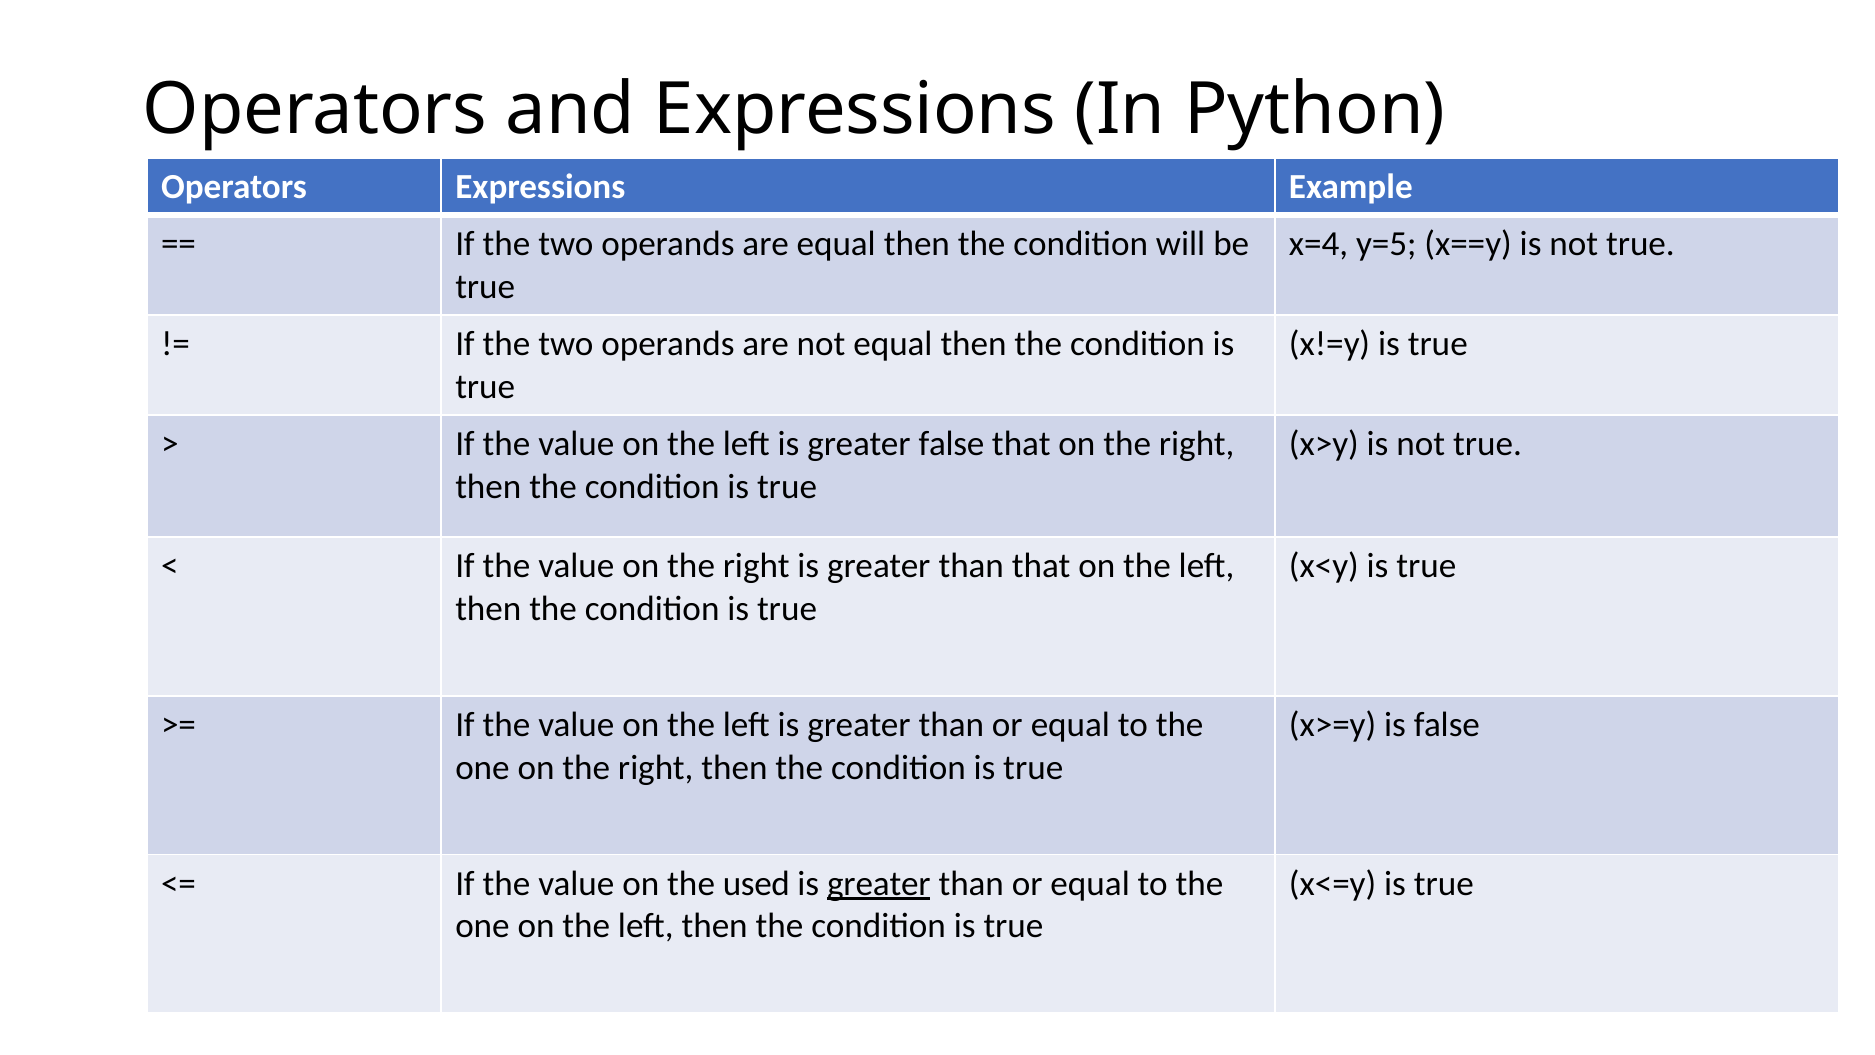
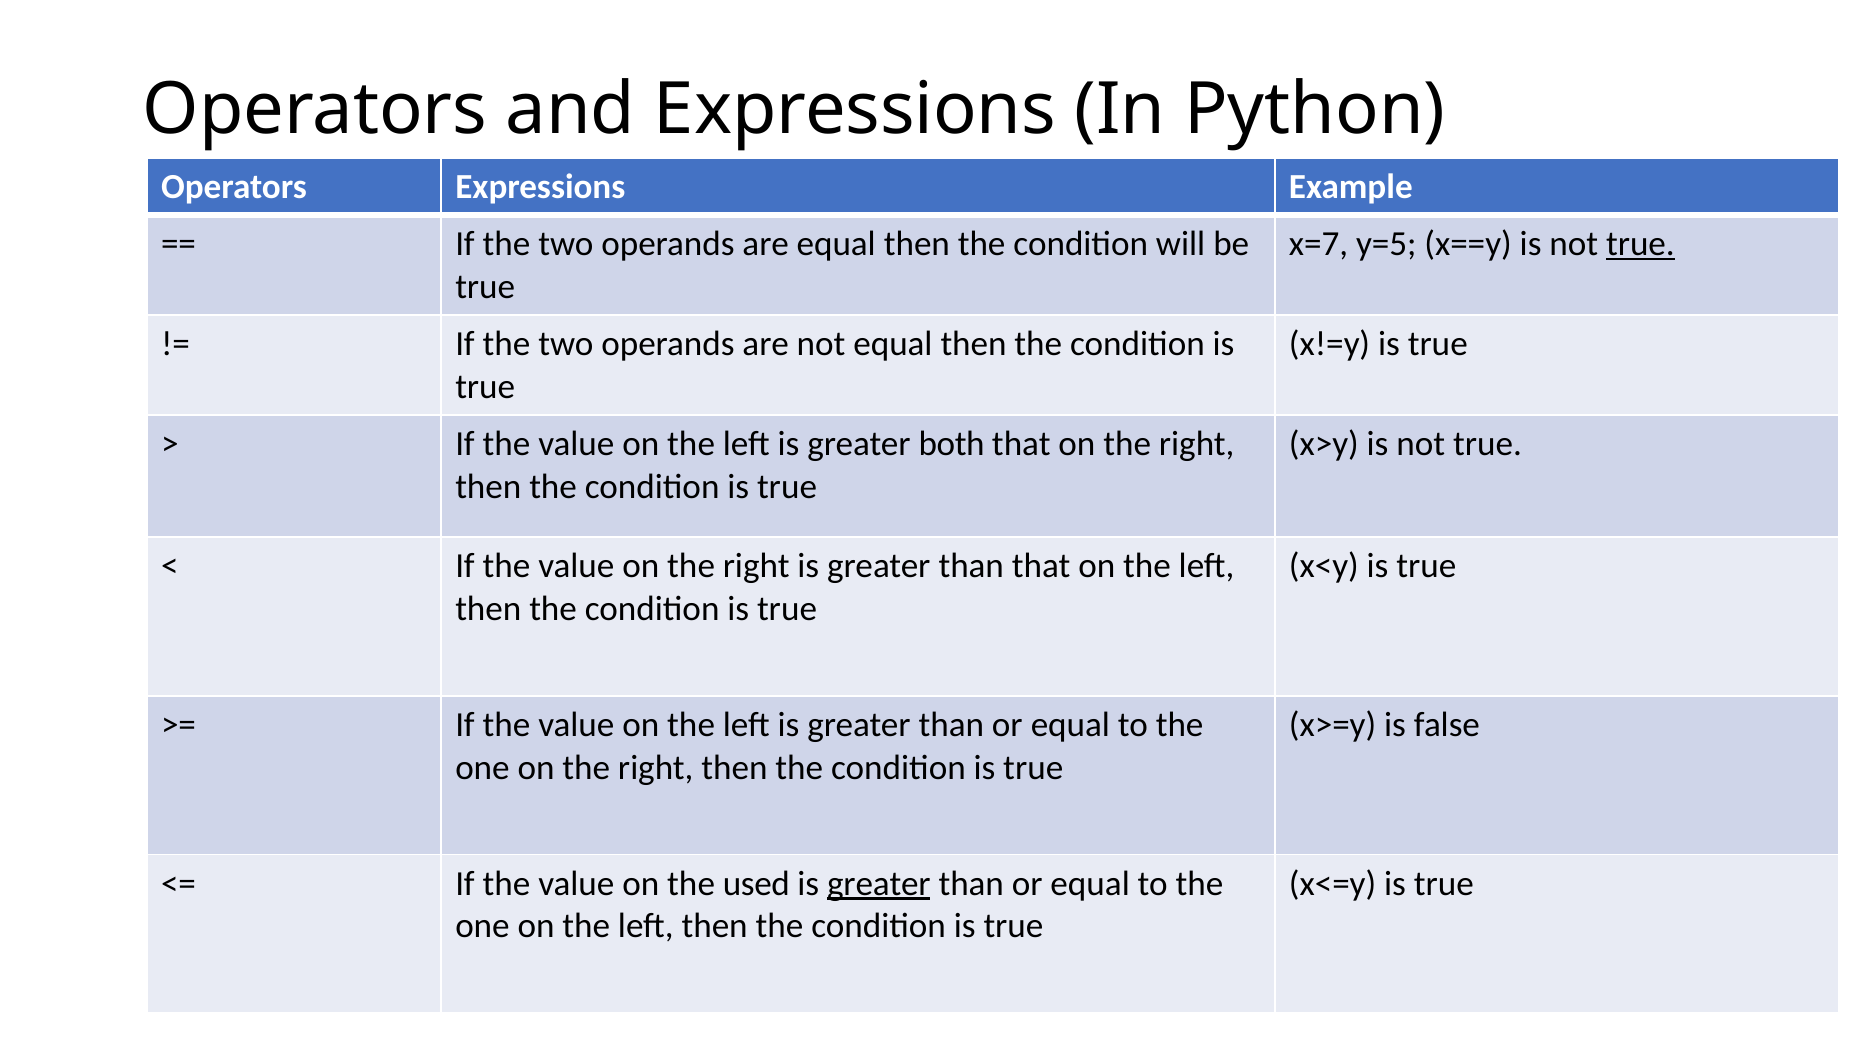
x=4: x=4 -> x=7
true at (1640, 244) underline: none -> present
greater false: false -> both
